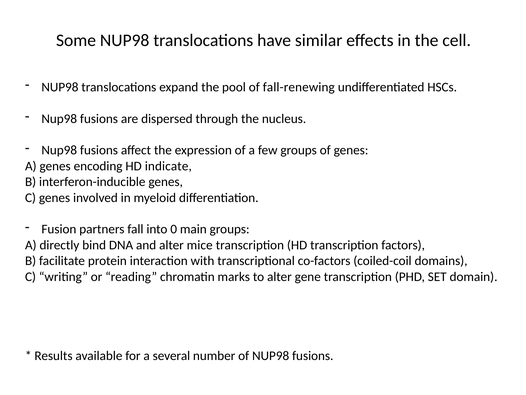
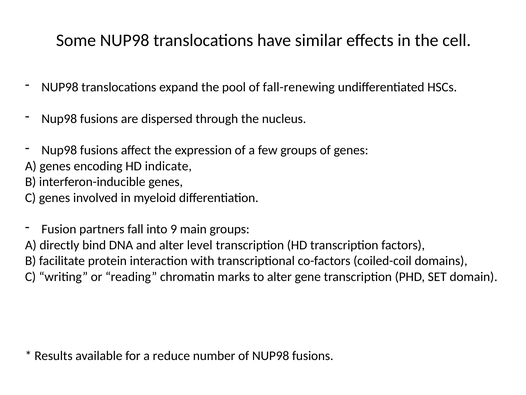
0: 0 -> 9
mice: mice -> level
several: several -> reduce
